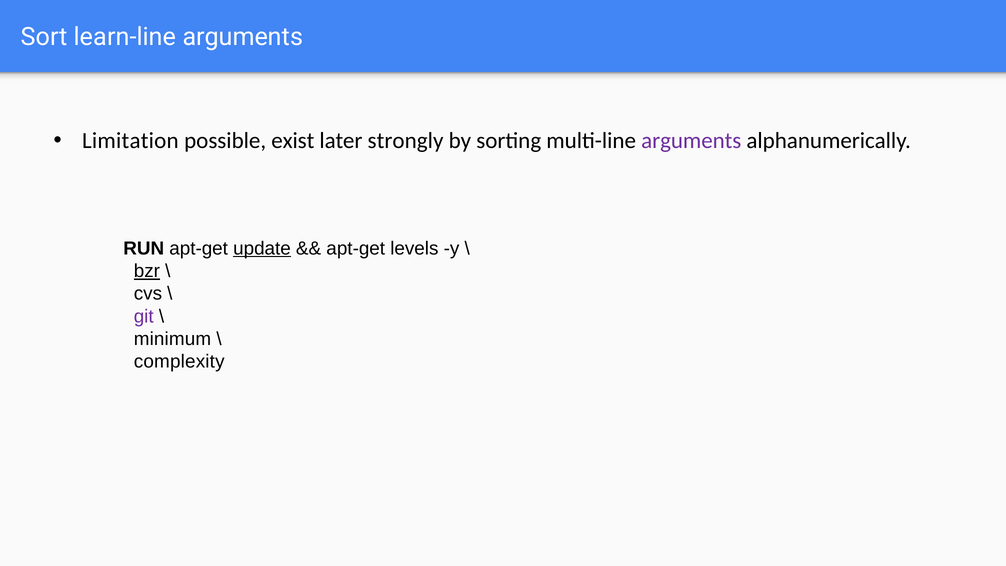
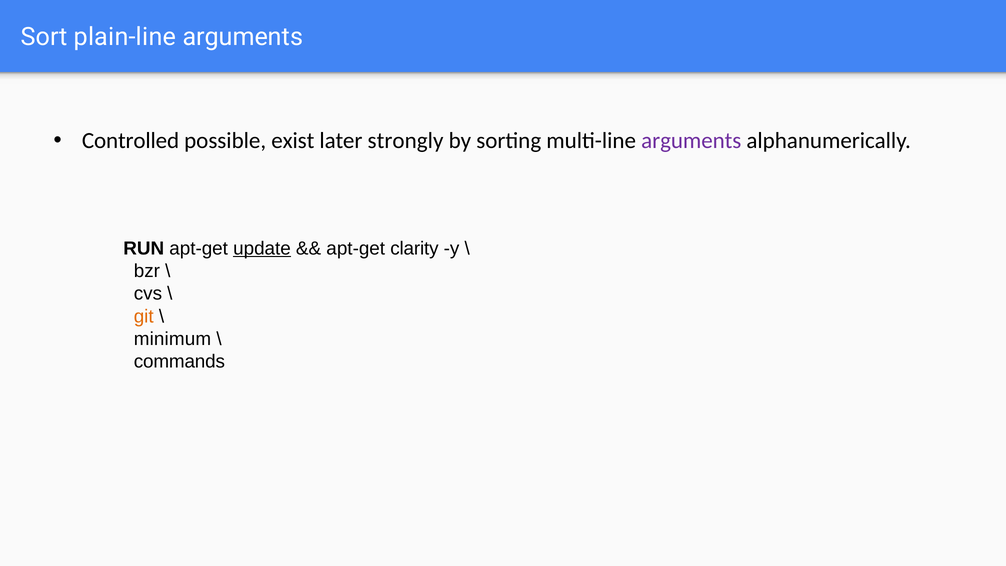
learn-line: learn-line -> plain-line
Limitation: Limitation -> Controlled
levels: levels -> clarity
bzr underline: present -> none
git colour: purple -> orange
complexity: complexity -> commands
